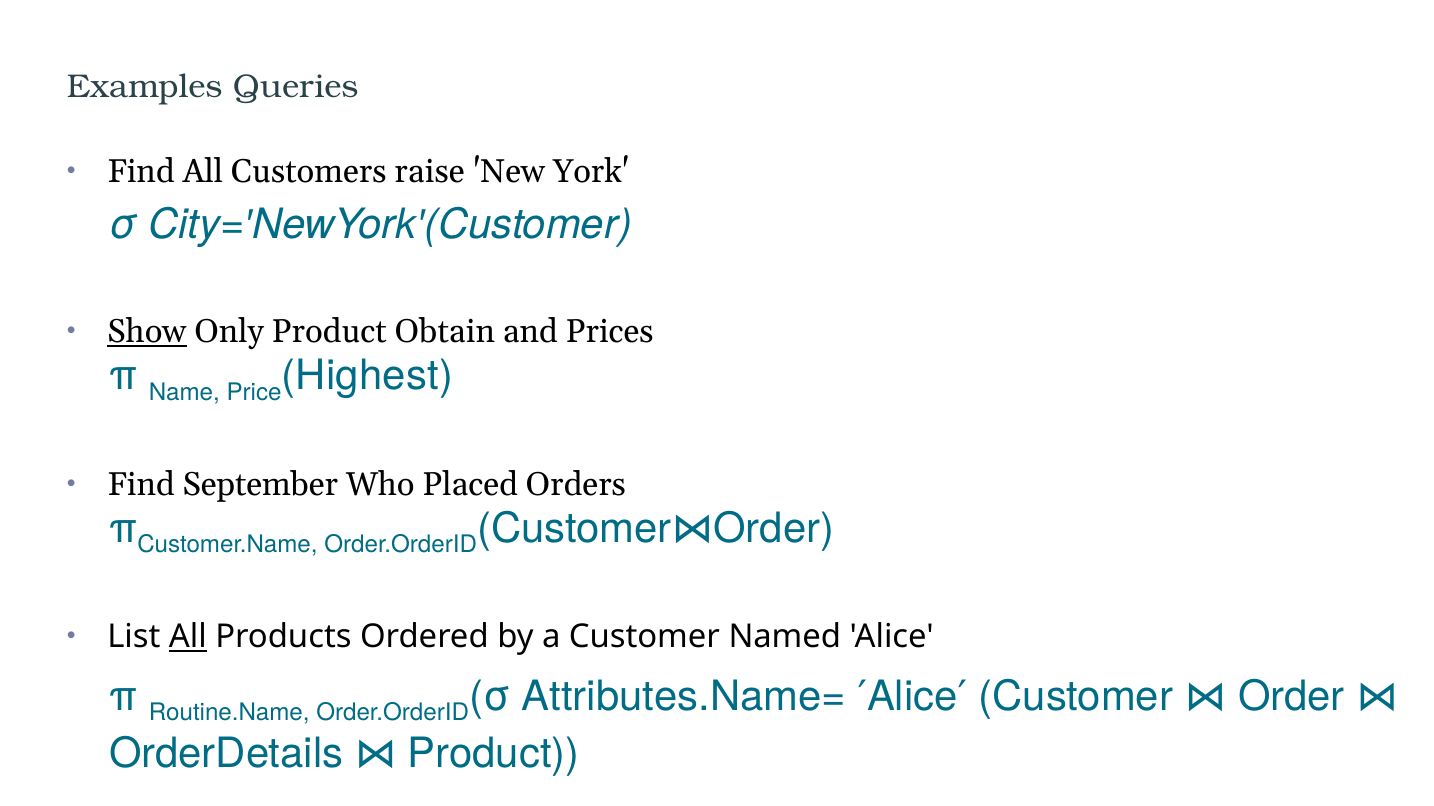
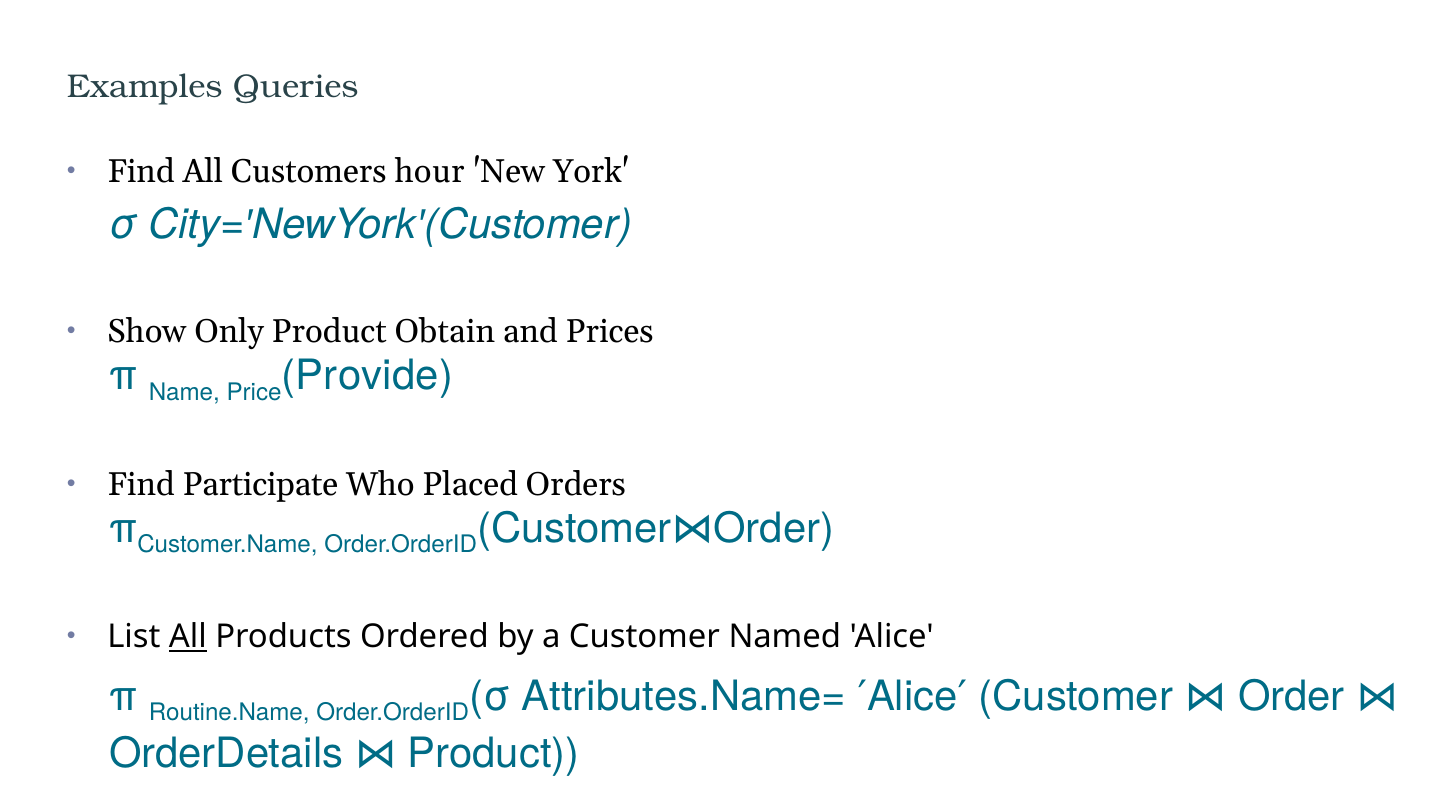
raise: raise -> hour
Show underline: present -> none
Highest: Highest -> Provide
September: September -> Participate
